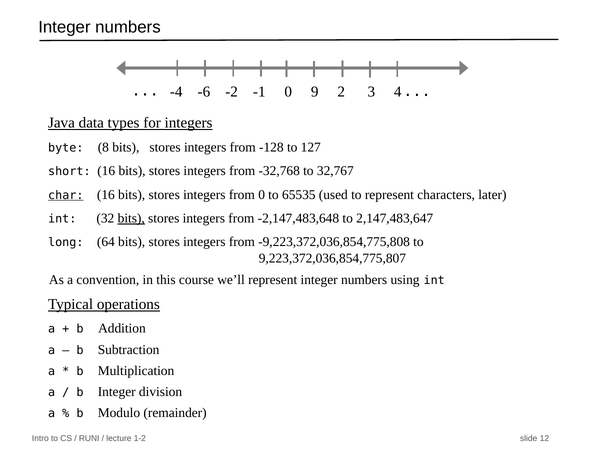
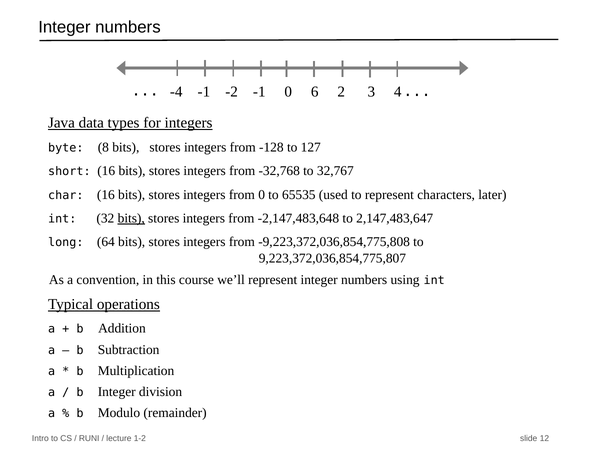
-4 -6: -6 -> -1
9: 9 -> 6
char underline: present -> none
